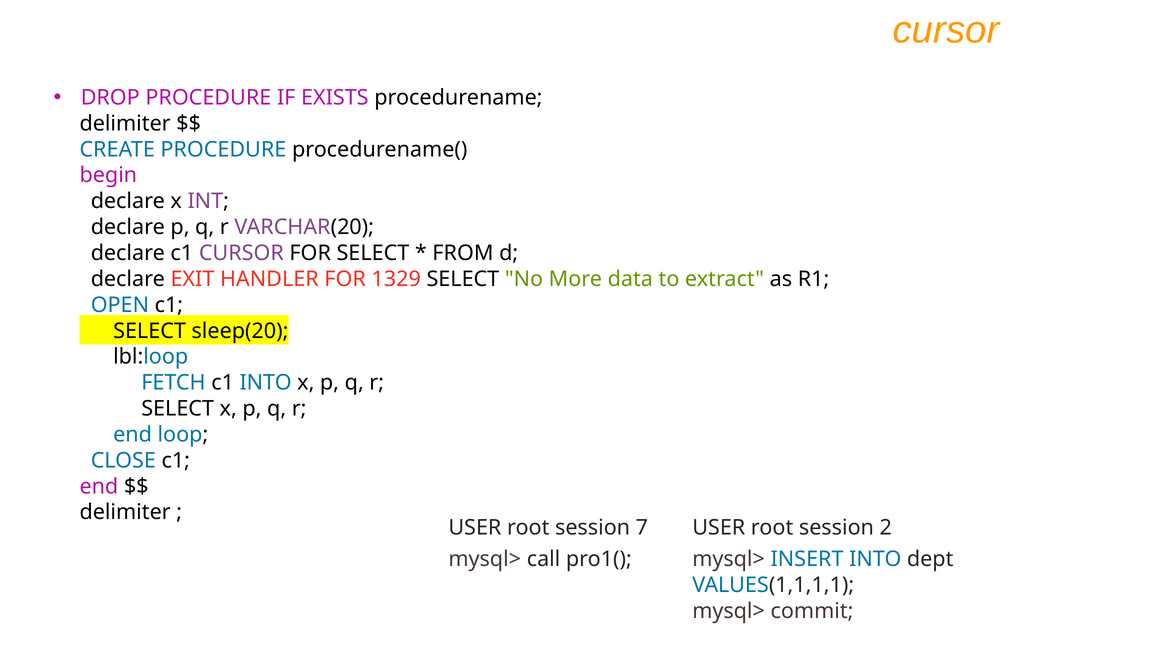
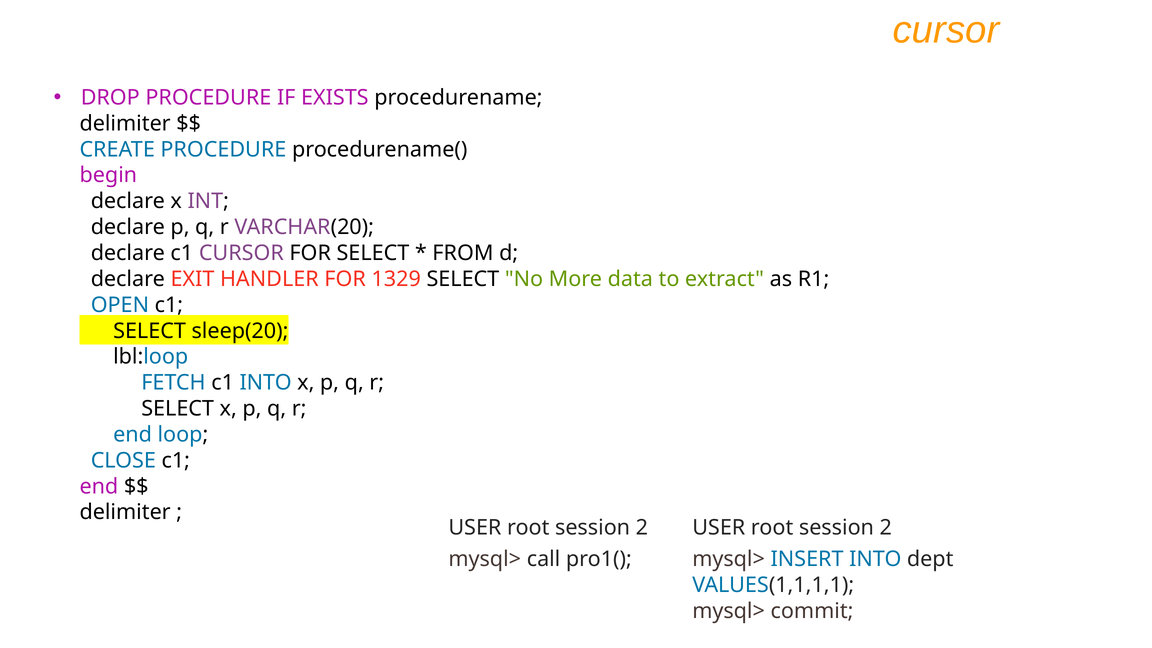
7 at (642, 528): 7 -> 2
